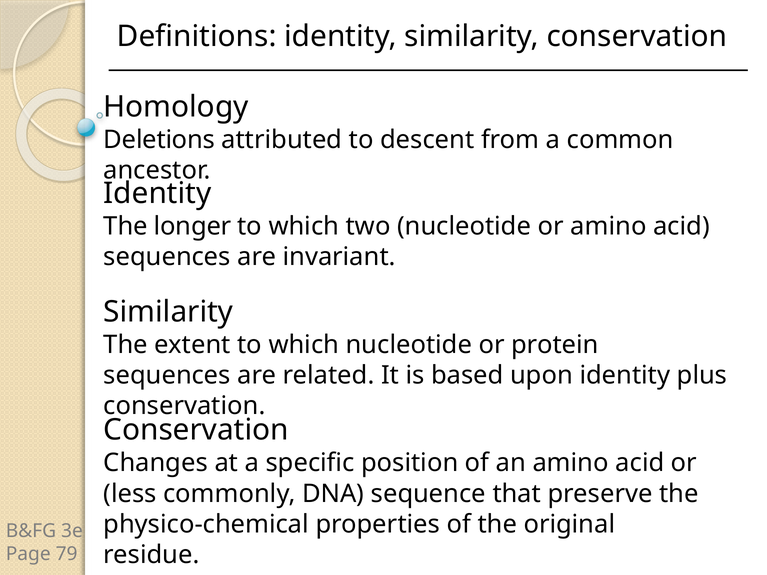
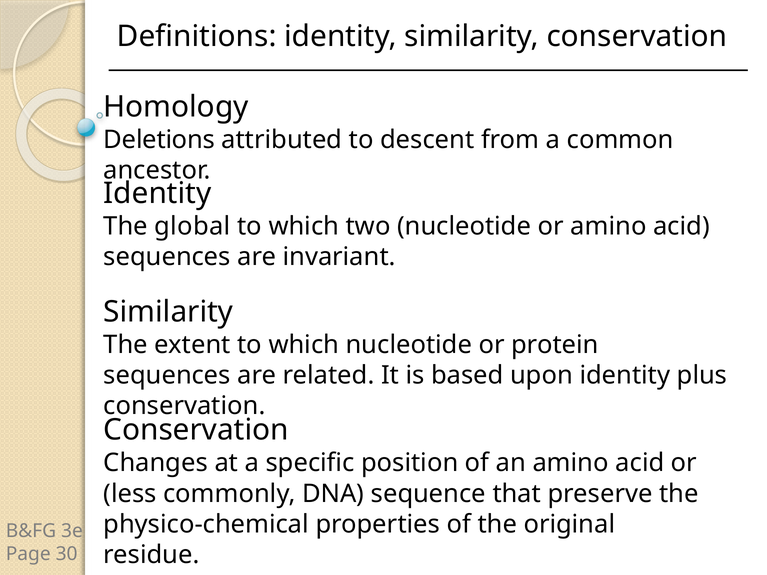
longer: longer -> global
79: 79 -> 30
